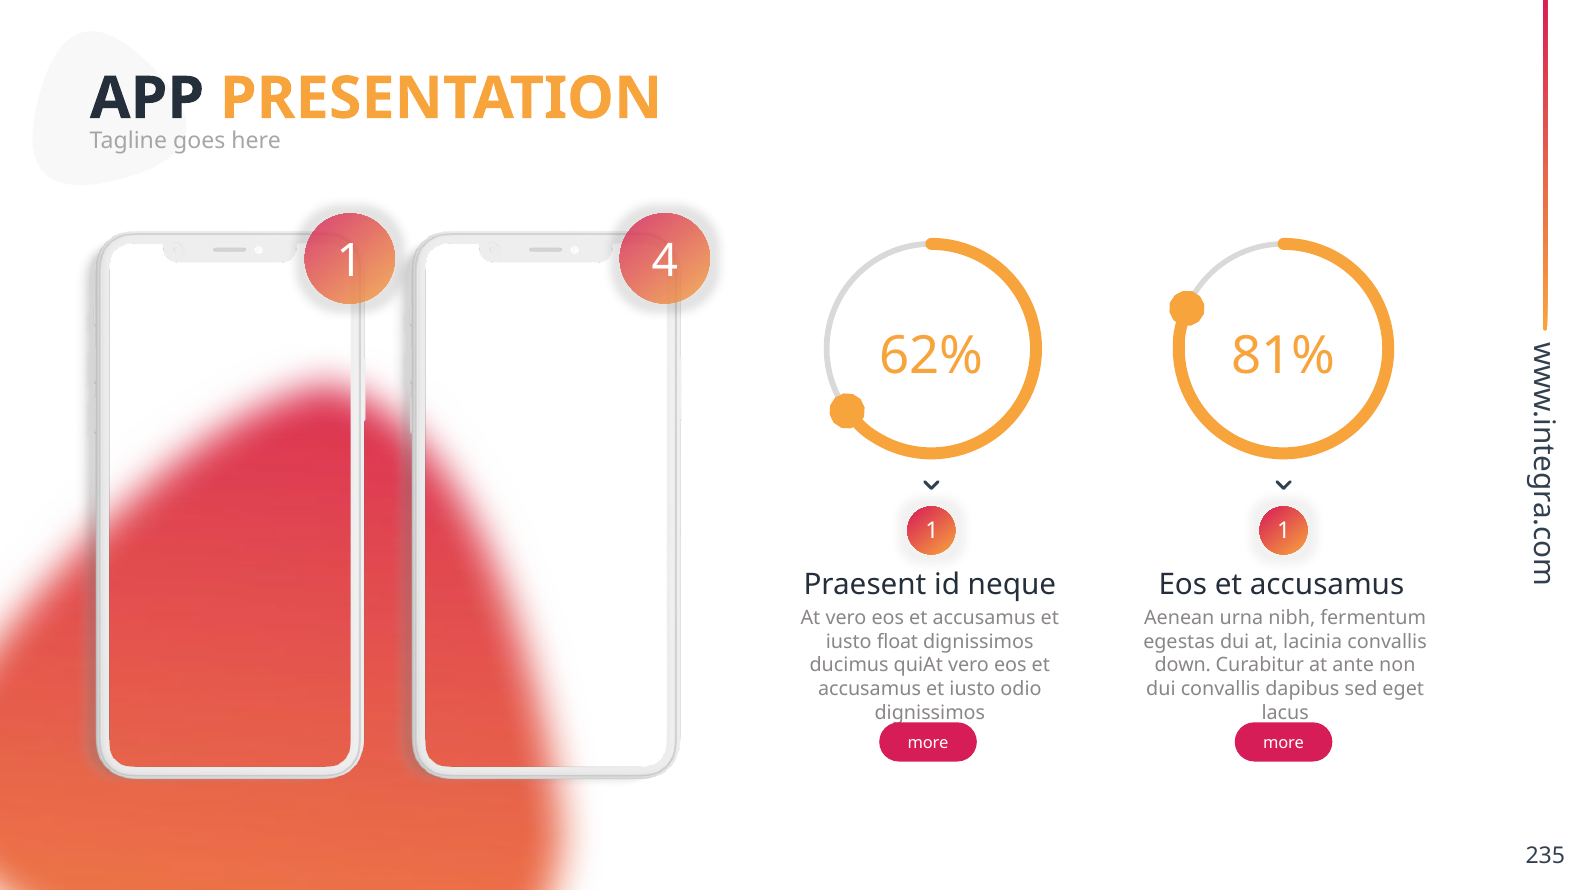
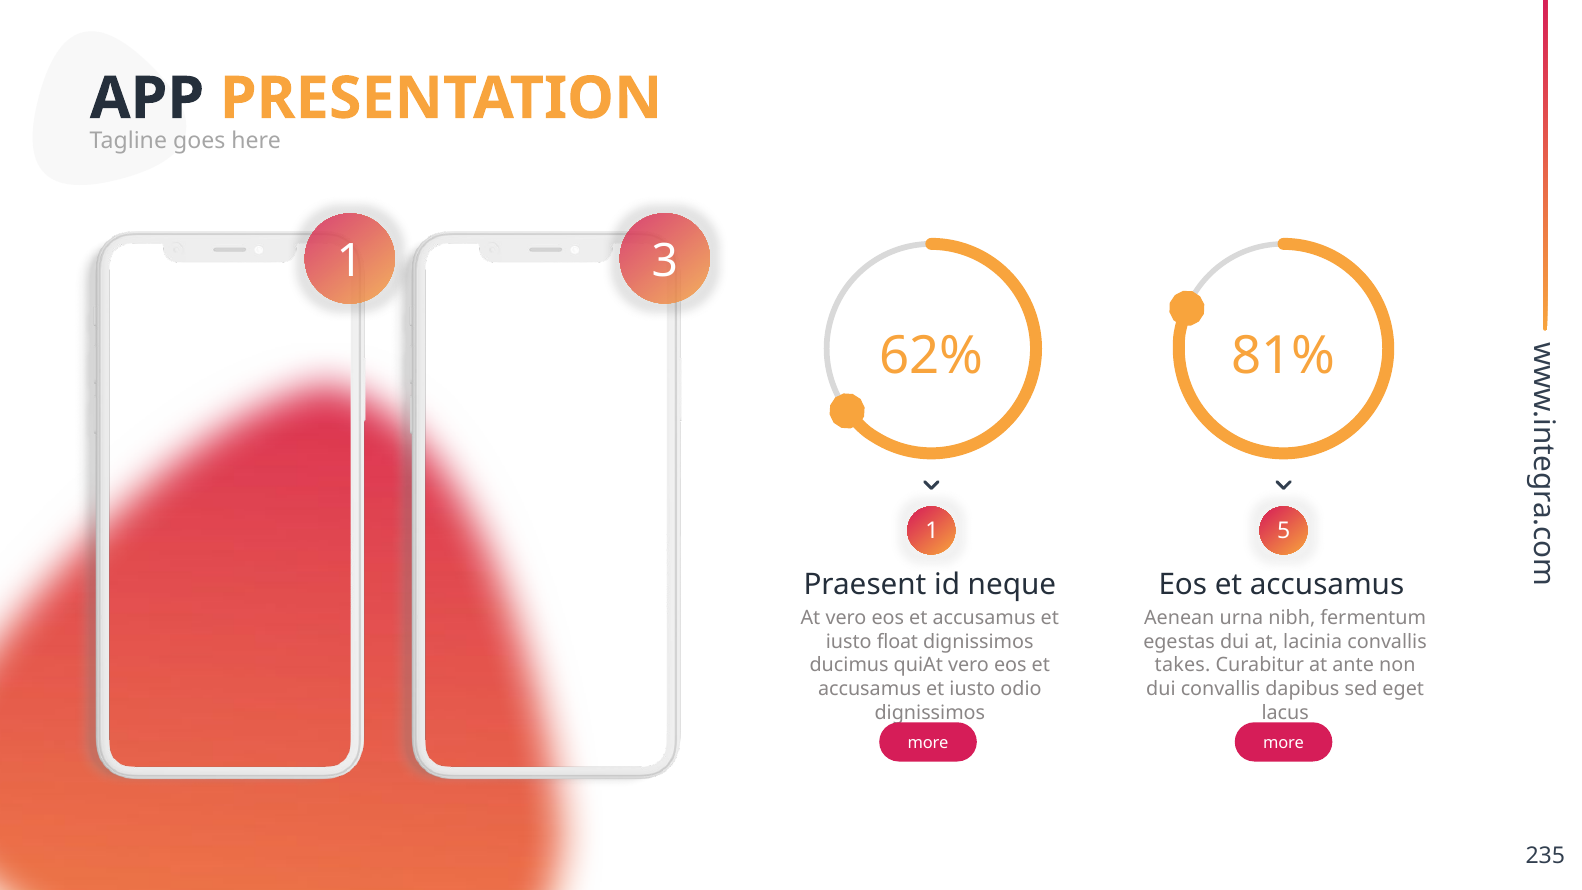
4: 4 -> 3
1 1: 1 -> 5
down: down -> takes
